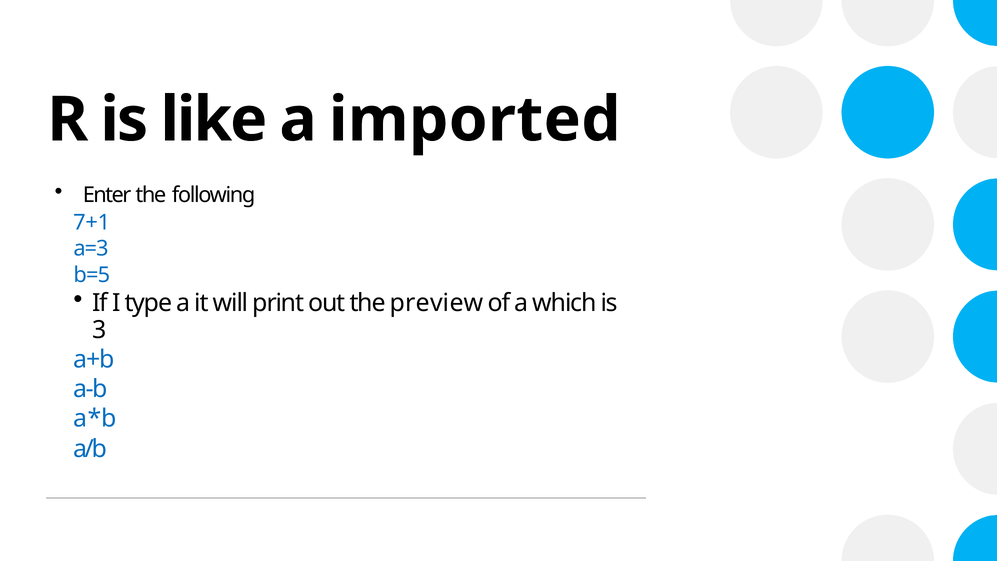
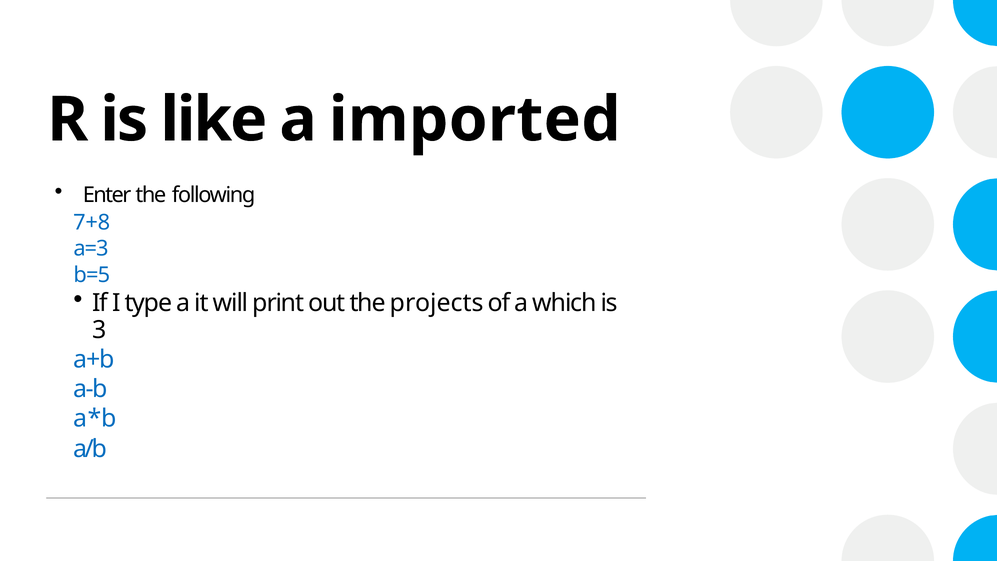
7+1: 7+1 -> 7+8
preview: preview -> projects
